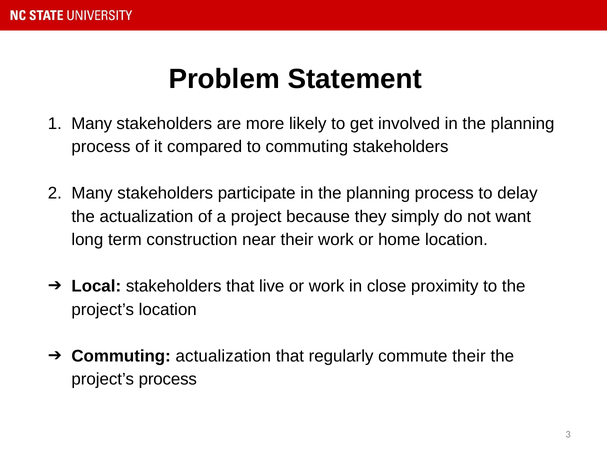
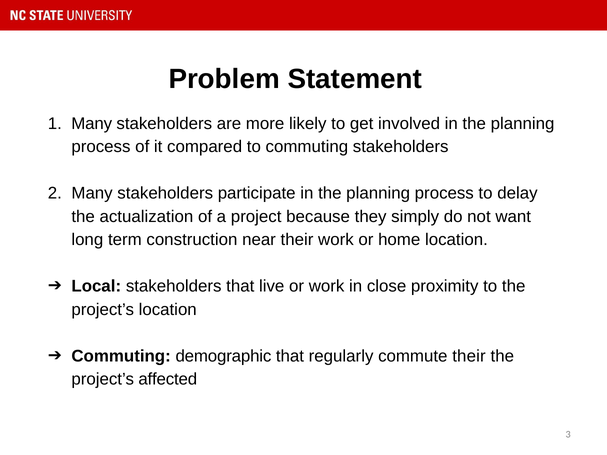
Commuting actualization: actualization -> demographic
project’s process: process -> affected
